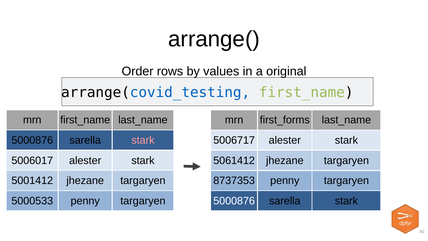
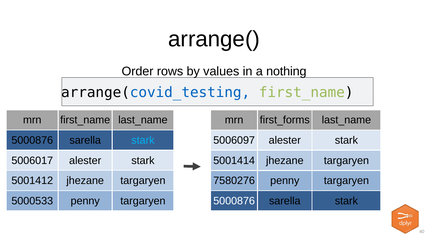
original: original -> nothing
stark at (143, 140) colour: pink -> light blue
5006717: 5006717 -> 5006097
5061412: 5061412 -> 5001414
8737353: 8737353 -> 7580276
